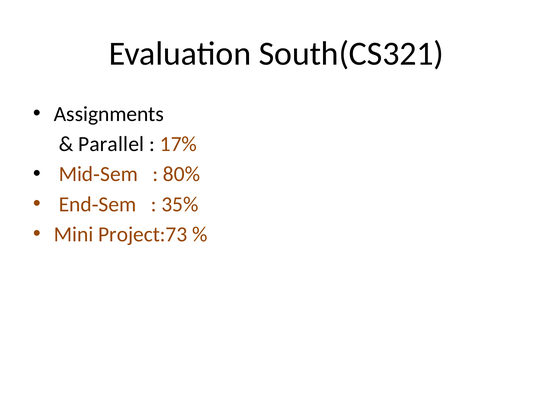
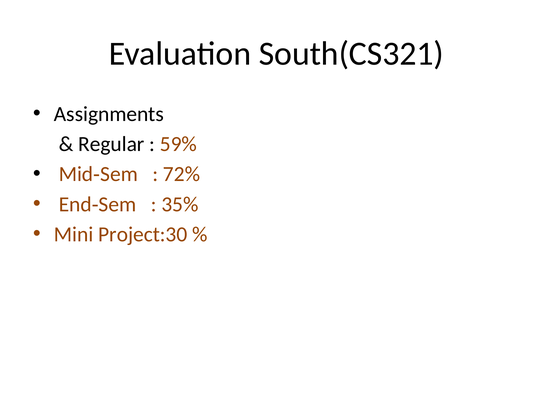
Parallel: Parallel -> Regular
17%: 17% -> 59%
80%: 80% -> 72%
Project:73: Project:73 -> Project:30
